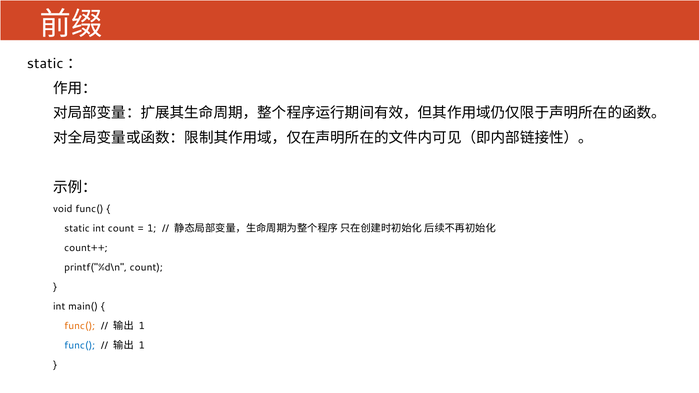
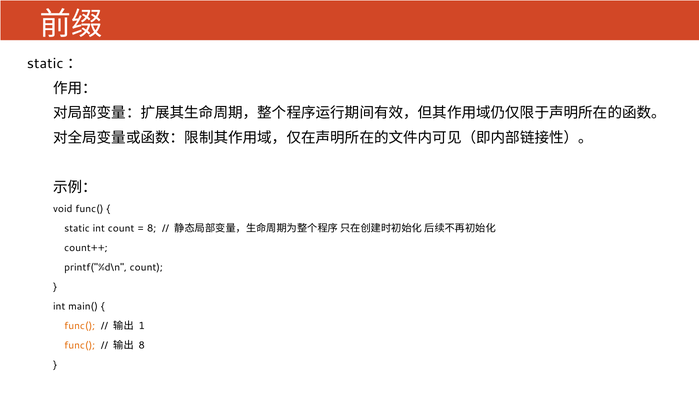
1 at (152, 229): 1 -> 8
func( at (80, 346) colour: blue -> orange
1 at (142, 346): 1 -> 8
